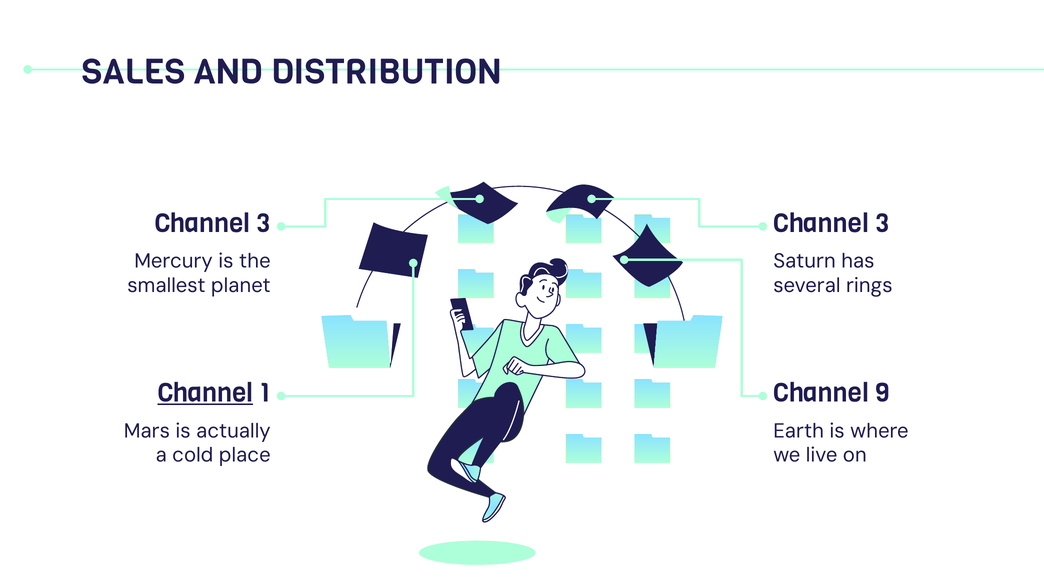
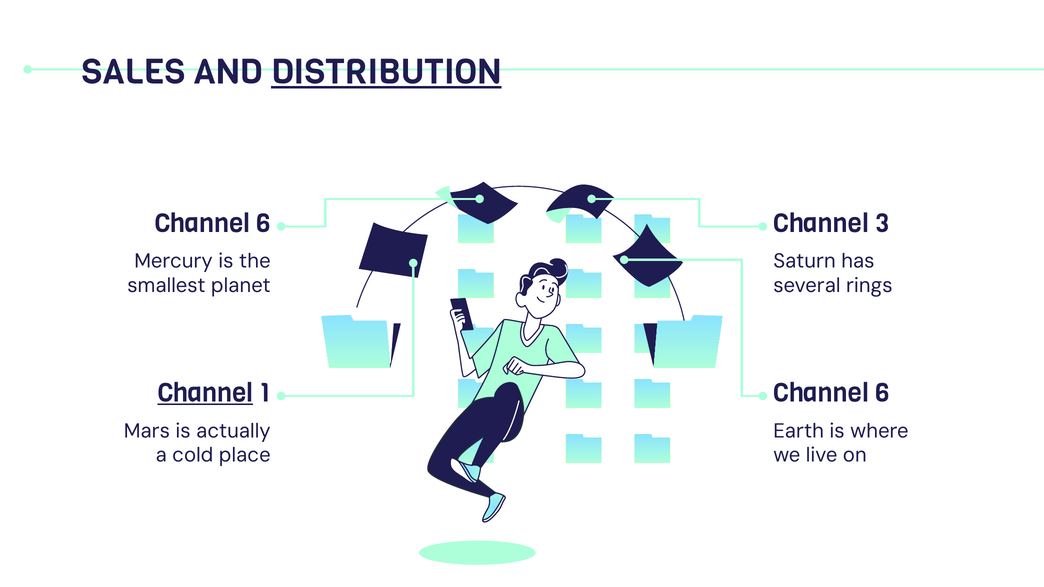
DISTRIBUTION underline: none -> present
3 at (263, 224): 3 -> 6
9 at (883, 393): 9 -> 6
